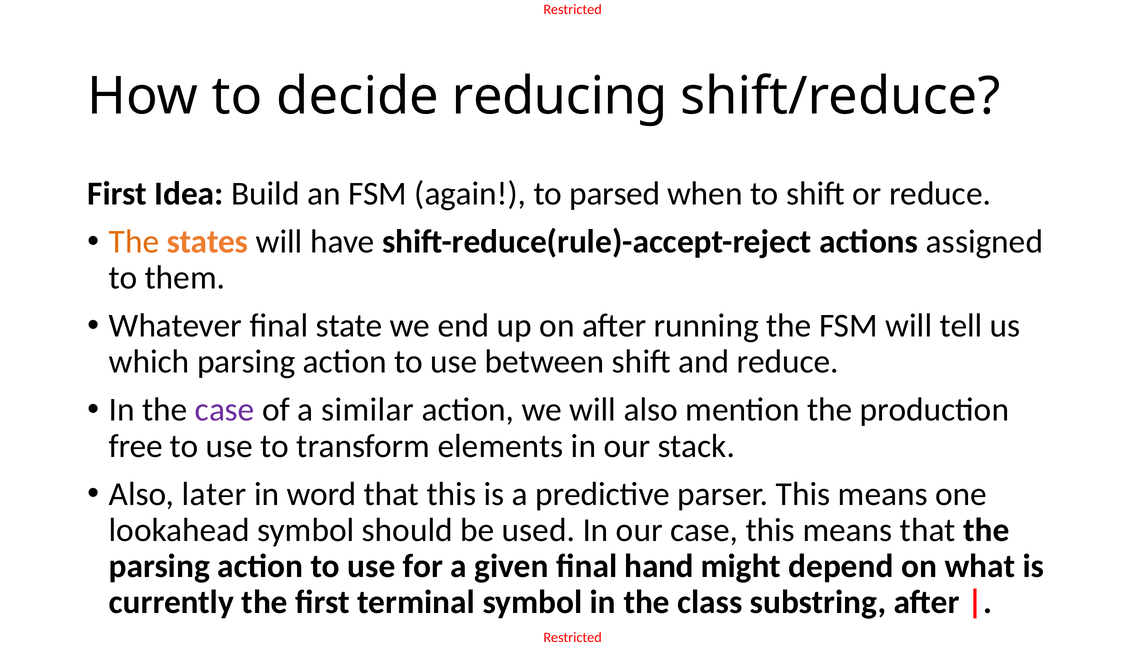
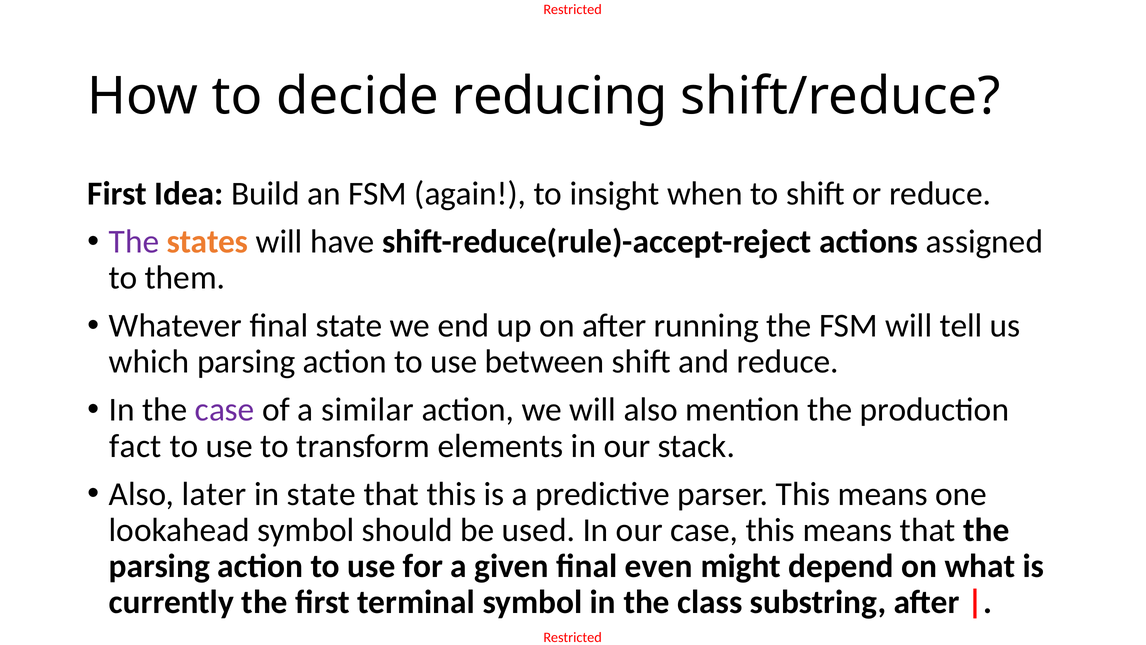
parsed: parsed -> insight
The at (134, 242) colour: orange -> purple
free: free -> fact
in word: word -> state
hand: hand -> even
